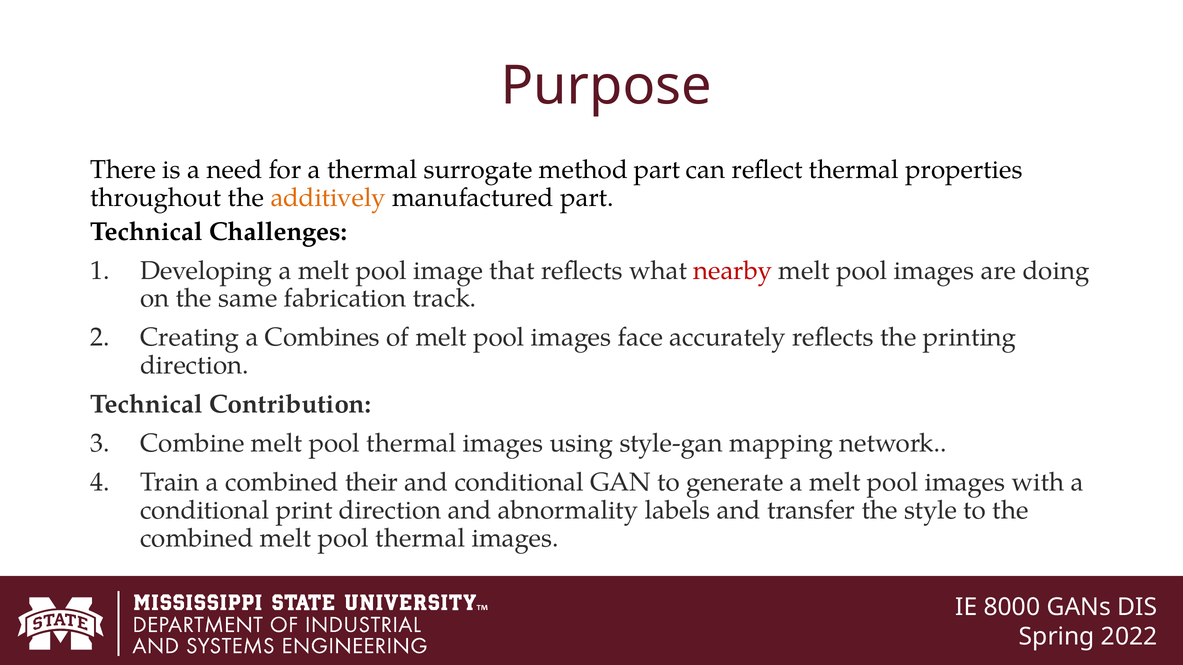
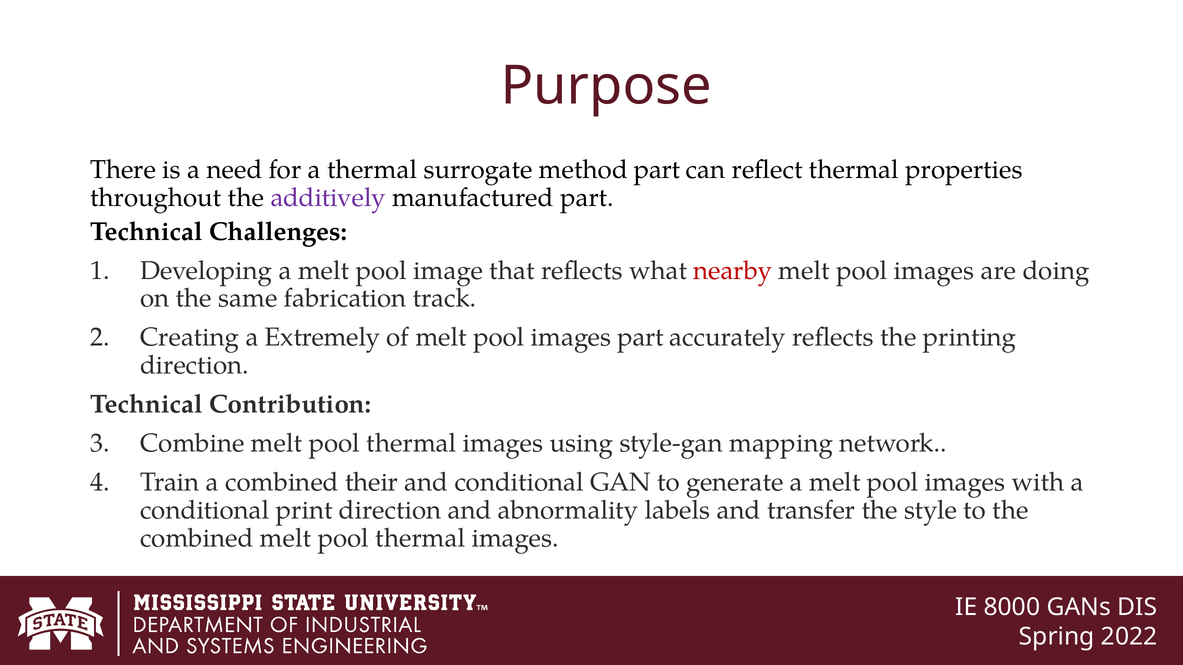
additively colour: orange -> purple
Combines: Combines -> Extremely
images face: face -> part
